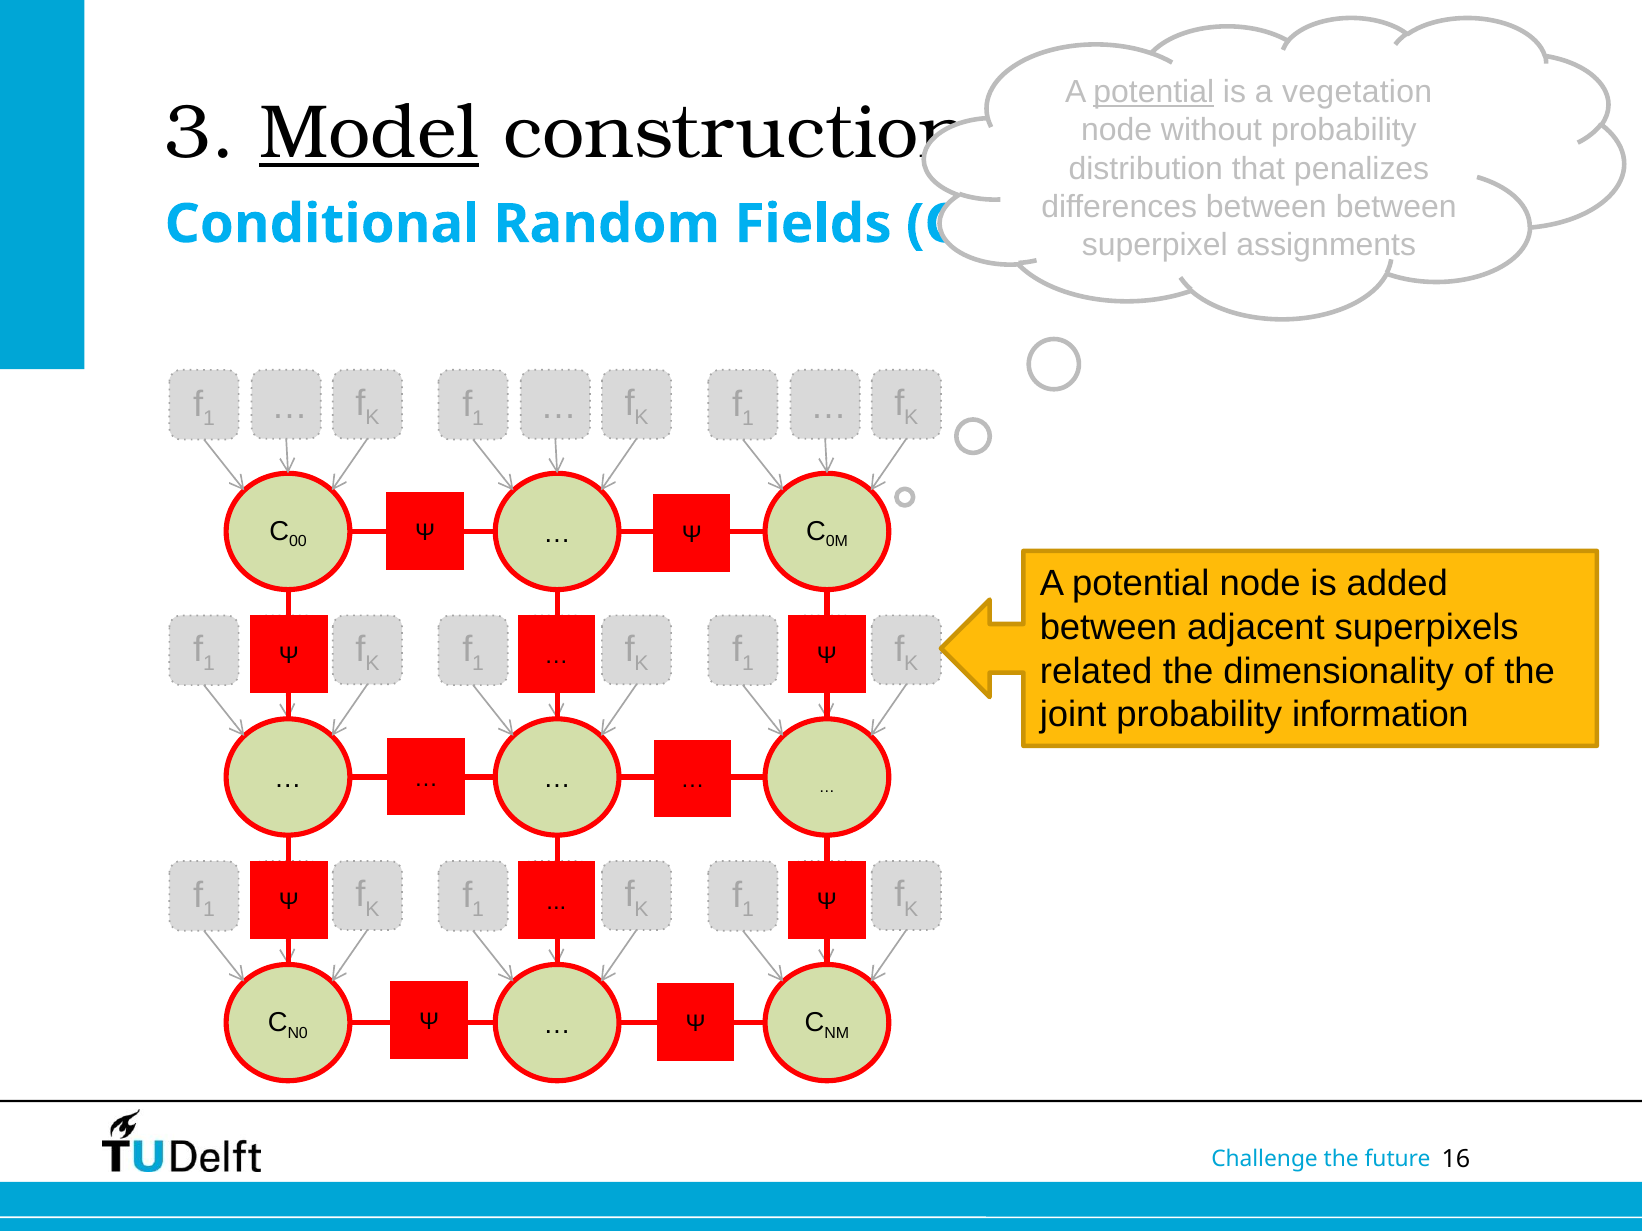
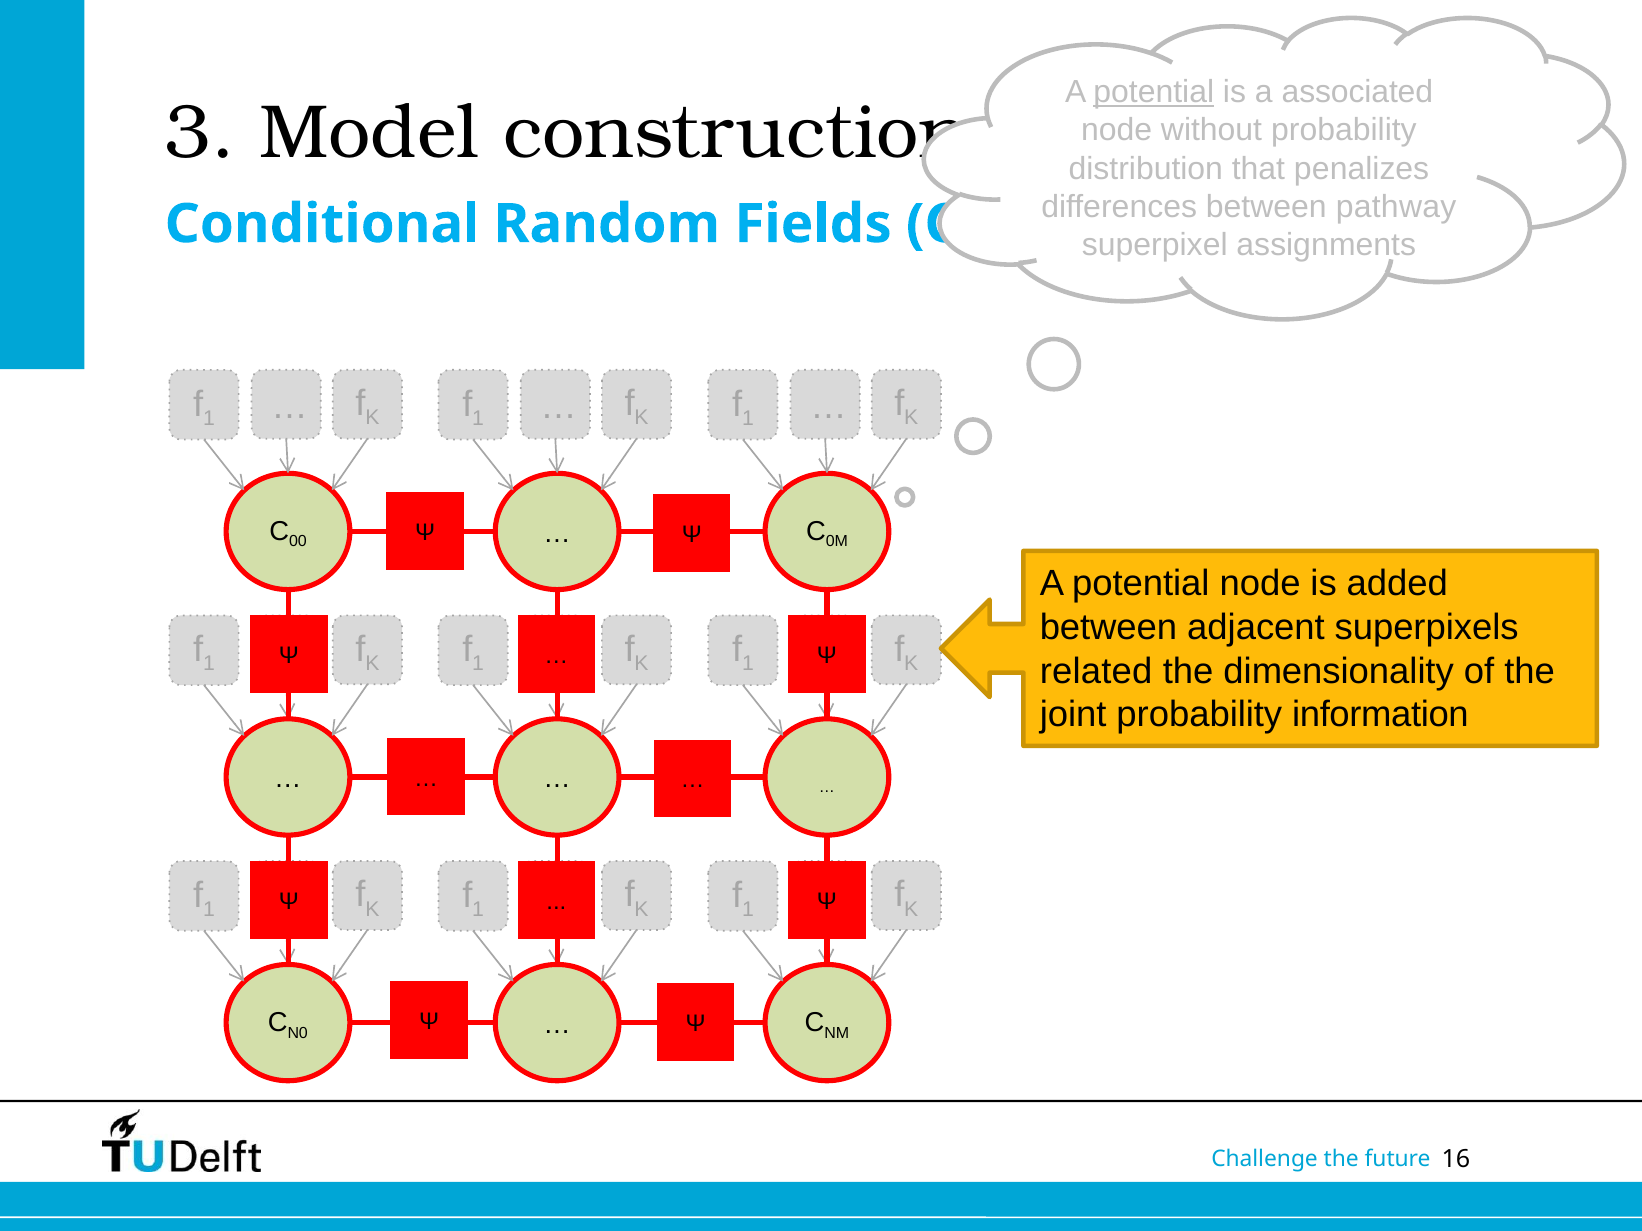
vegetation: vegetation -> associated
Model underline: present -> none
between between: between -> pathway
